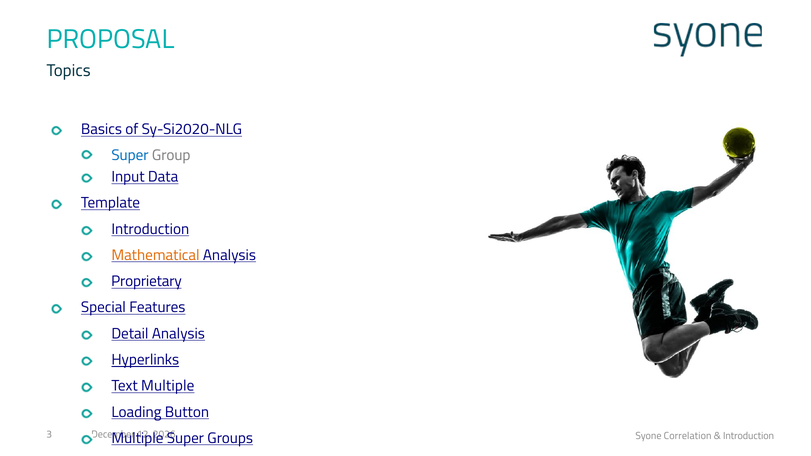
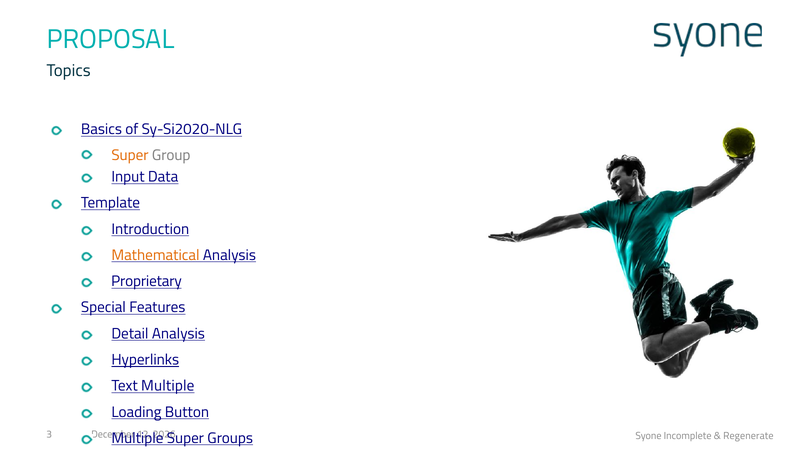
Super at (130, 156) colour: blue -> orange
Correlation: Correlation -> Incomplete
Introduction at (748, 436): Introduction -> Regenerate
